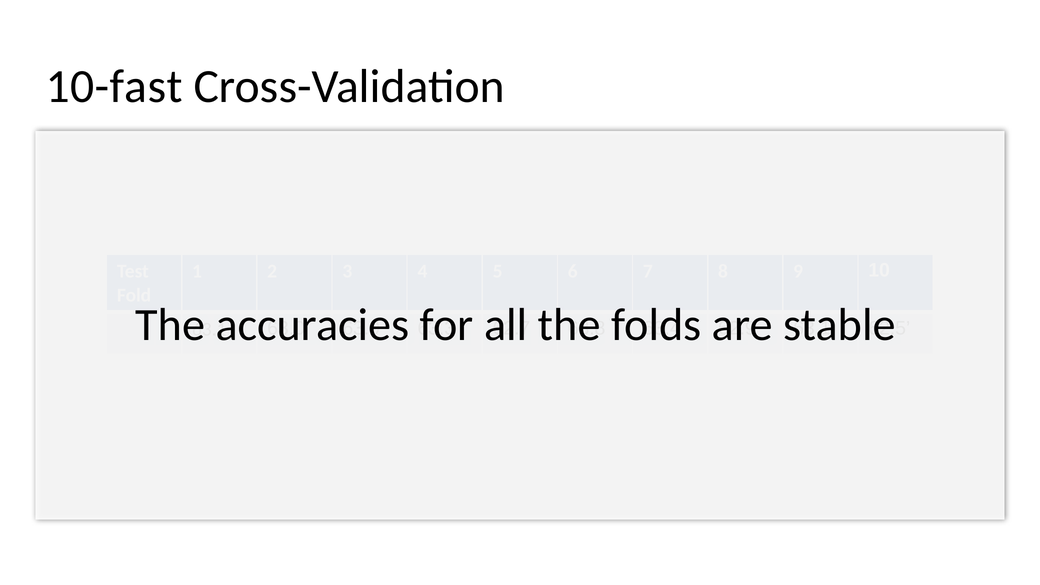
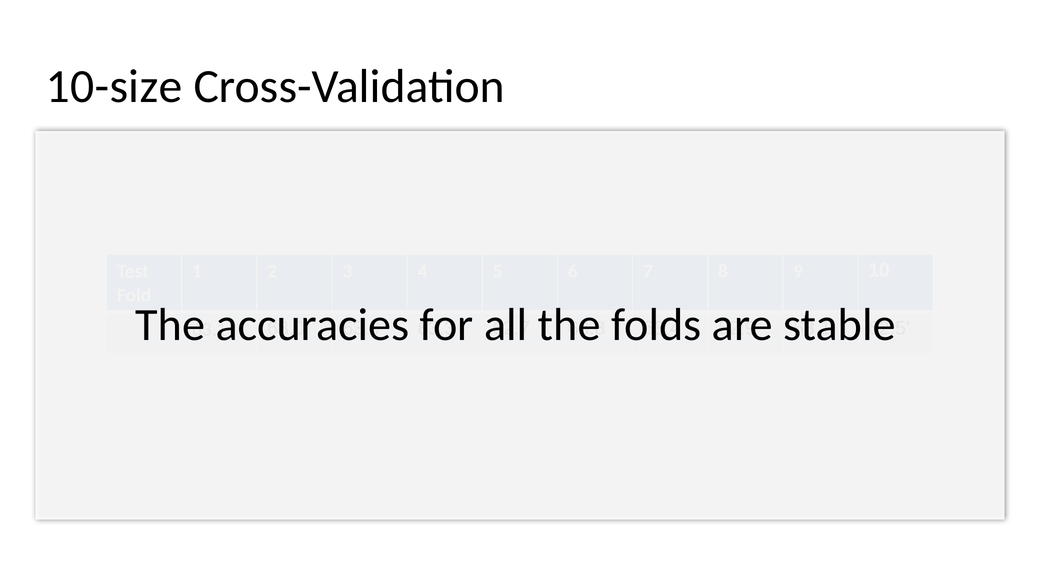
10-fast: 10-fast -> 10-size
